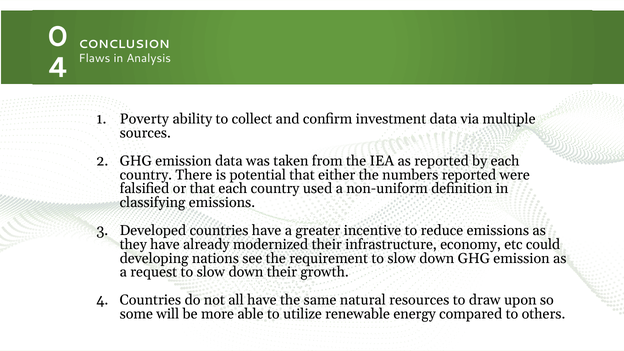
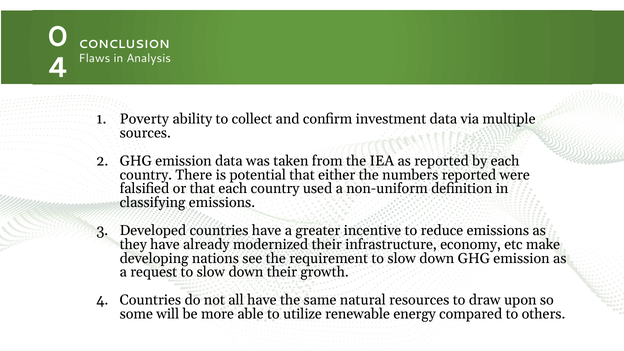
could: could -> make
